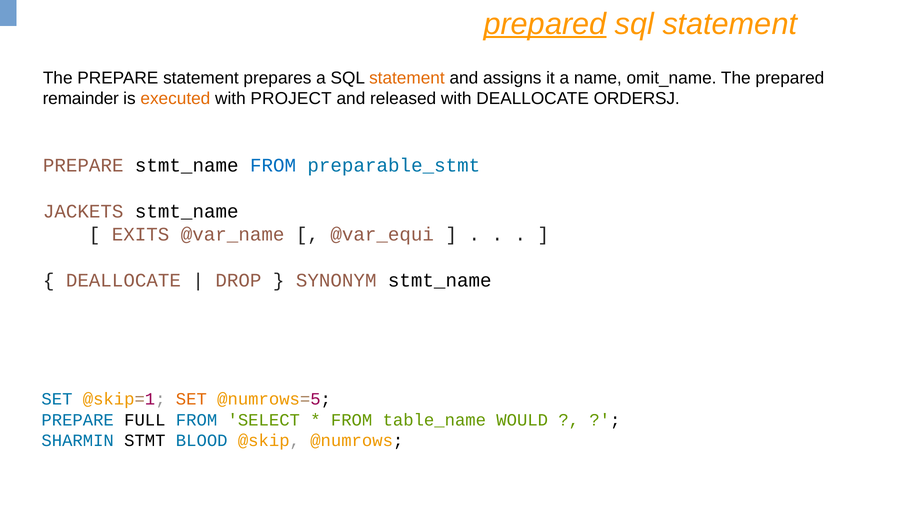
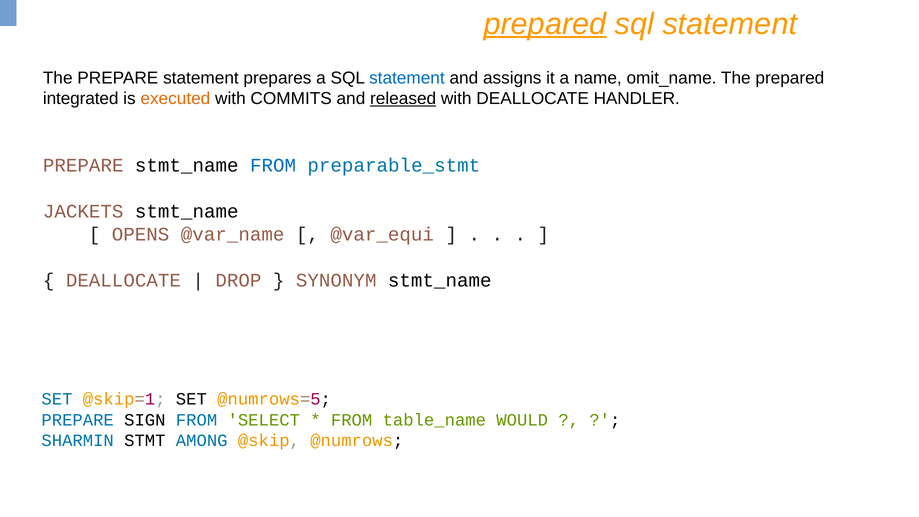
statement at (407, 78) colour: orange -> blue
remainder: remainder -> integrated
PROJECT: PROJECT -> COMMITS
released underline: none -> present
ORDERSJ: ORDERSJ -> HANDLER
EXITS: EXITS -> OPENS
SET at (191, 399) colour: orange -> black
FULL: FULL -> SIGN
BLOOD: BLOOD -> AMONG
